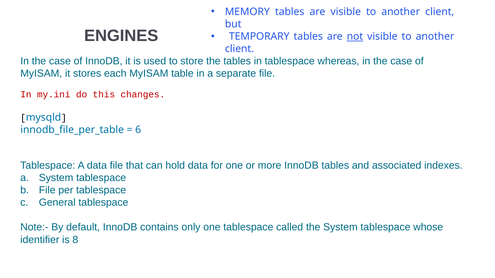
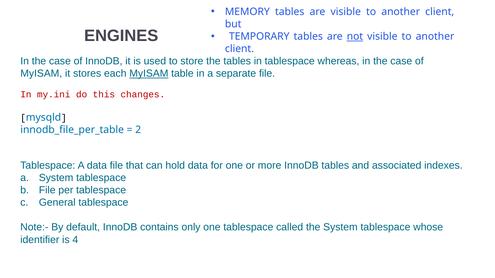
MyISAM at (149, 74) underline: none -> present
6: 6 -> 2
8: 8 -> 4
